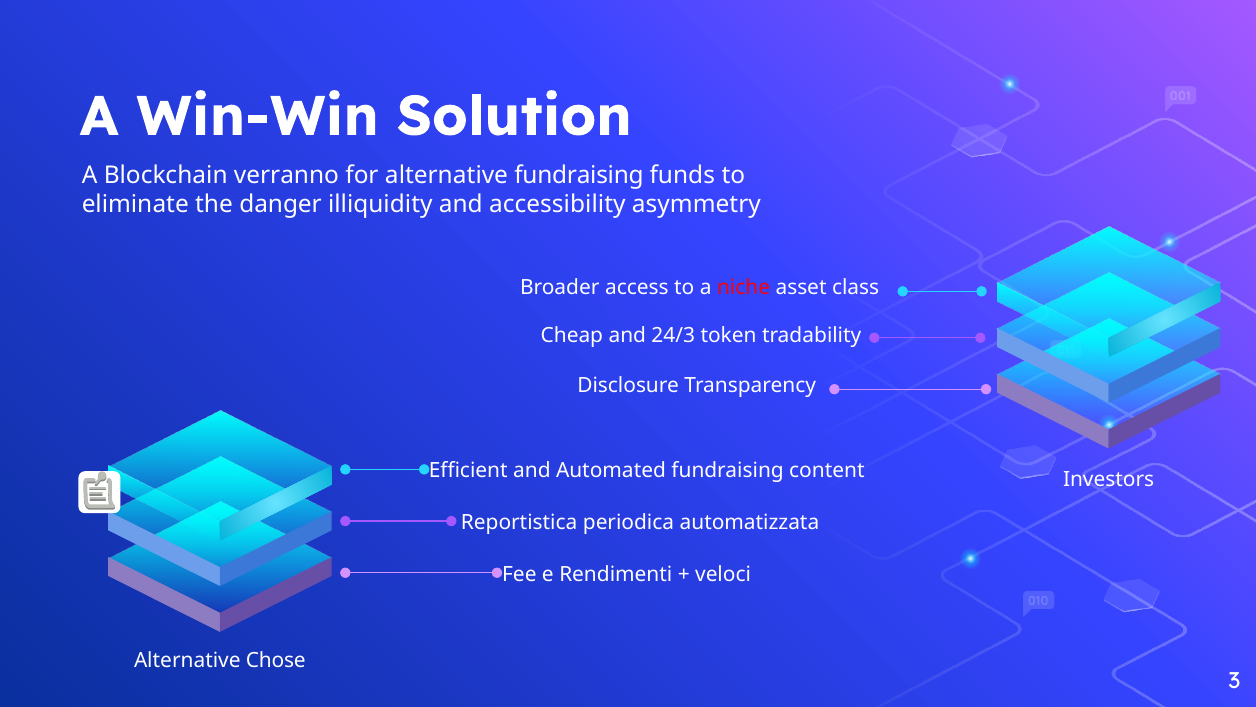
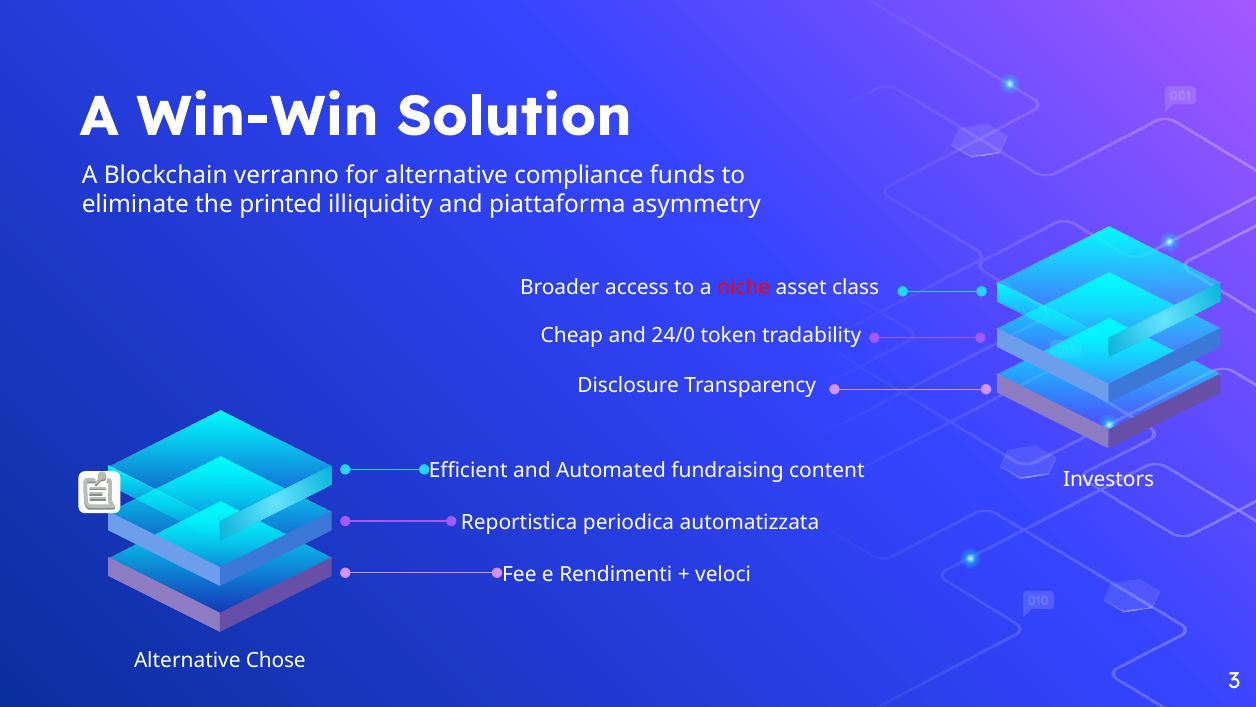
alternative fundraising: fundraising -> compliance
danger: danger -> printed
accessibility: accessibility -> piattaforma
24/3: 24/3 -> 24/0
